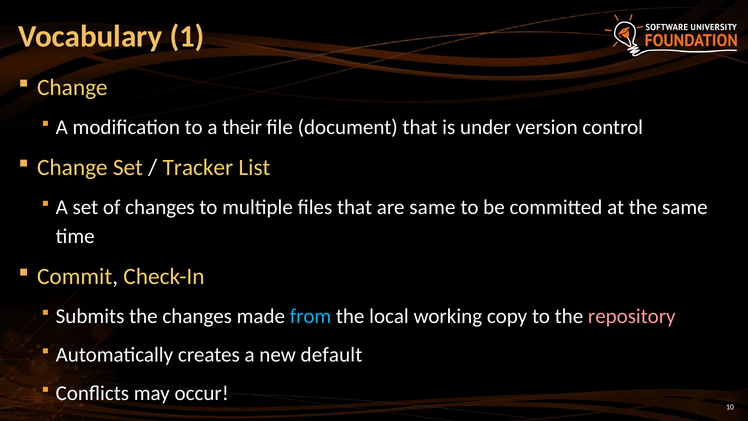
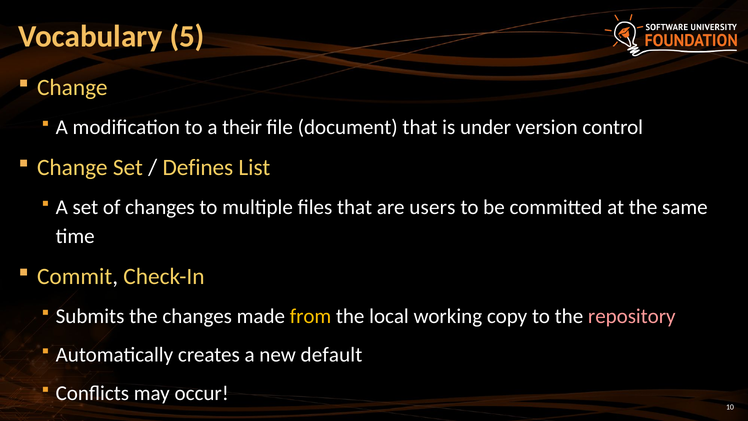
1: 1 -> 5
Tracker: Tracker -> Defines
are same: same -> users
from colour: light blue -> yellow
